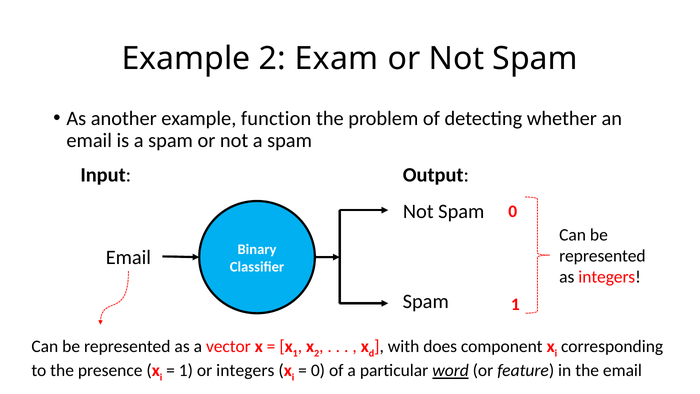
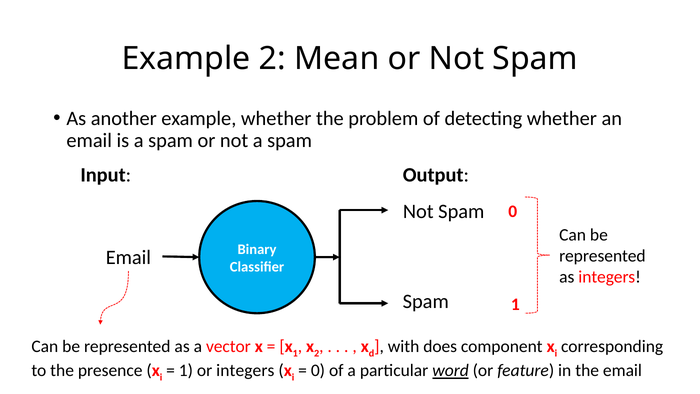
Exam: Exam -> Mean
example function: function -> whether
